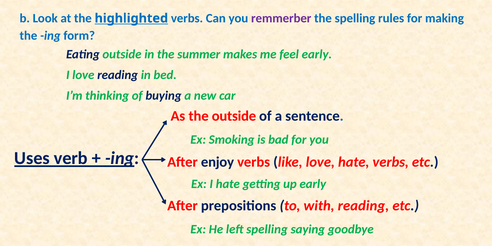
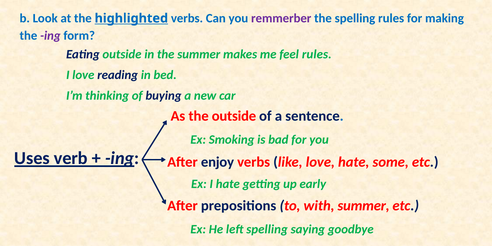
ing at (50, 36) colour: blue -> purple
feel early: early -> rules
hate verbs: verbs -> some
with reading: reading -> summer
